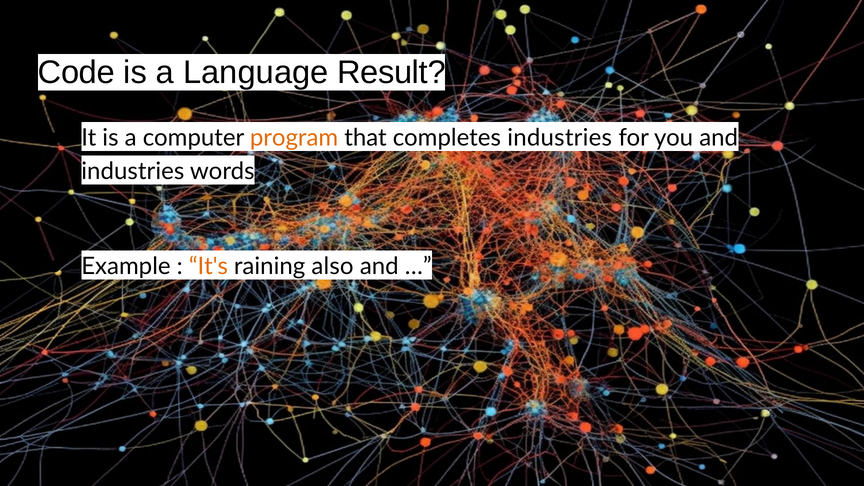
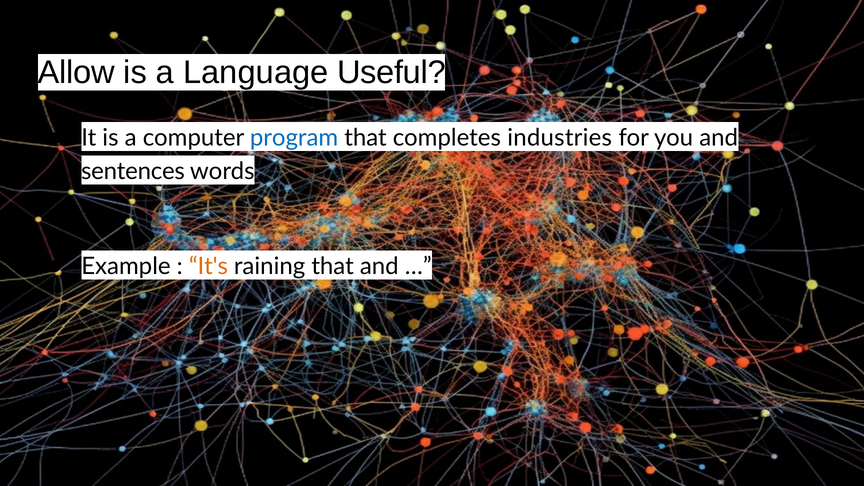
Code: Code -> Allow
Result: Result -> Useful
program colour: orange -> blue
industries at (133, 171): industries -> sentences
raining also: also -> that
